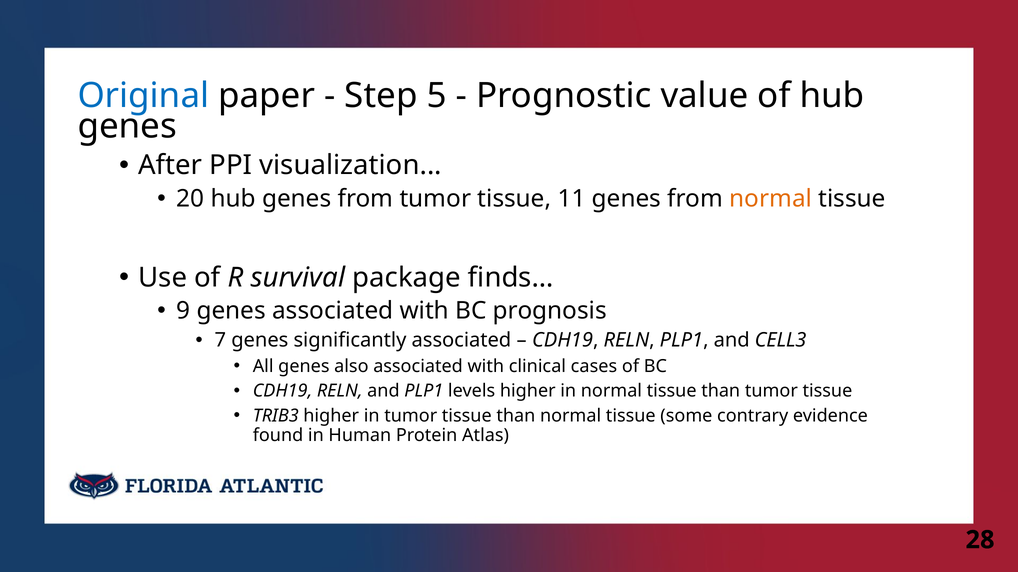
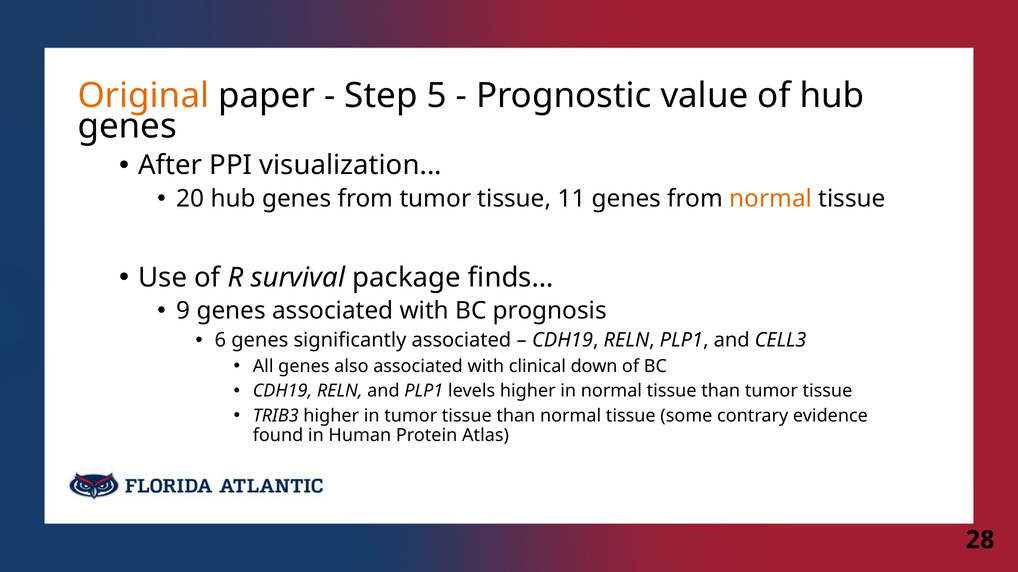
Original colour: blue -> orange
7: 7 -> 6
cases: cases -> down
